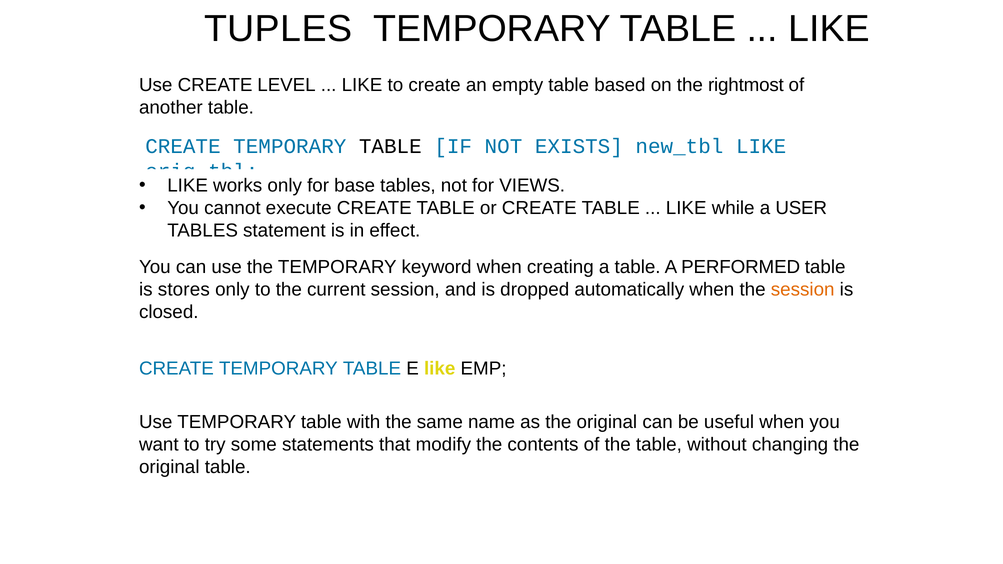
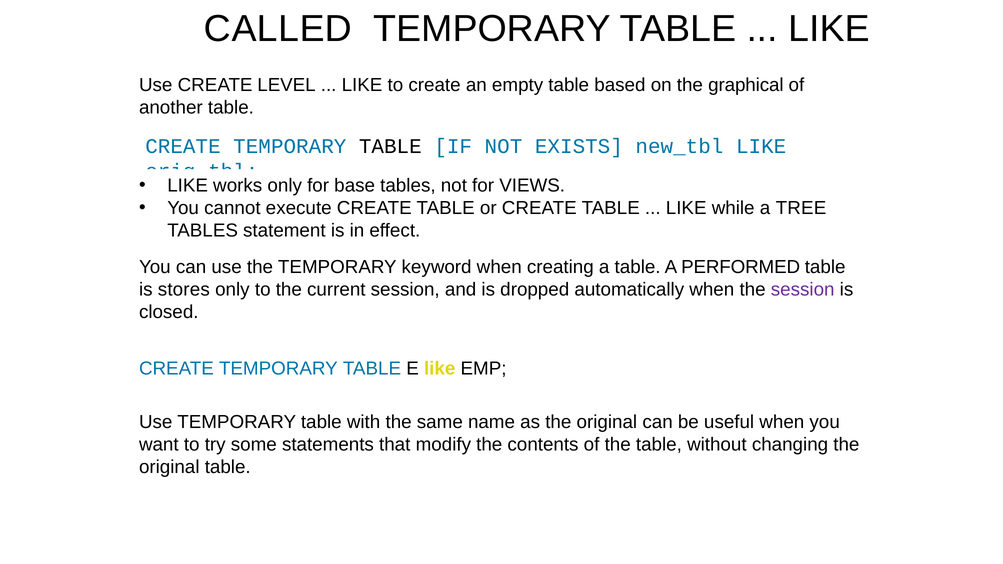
TUPLES: TUPLES -> CALLED
rightmost: rightmost -> graphical
USER: USER -> TREE
session at (803, 290) colour: orange -> purple
